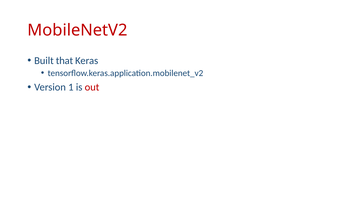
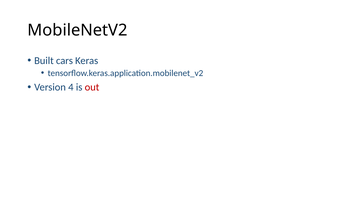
MobileNetV2 colour: red -> black
that: that -> cars
1: 1 -> 4
